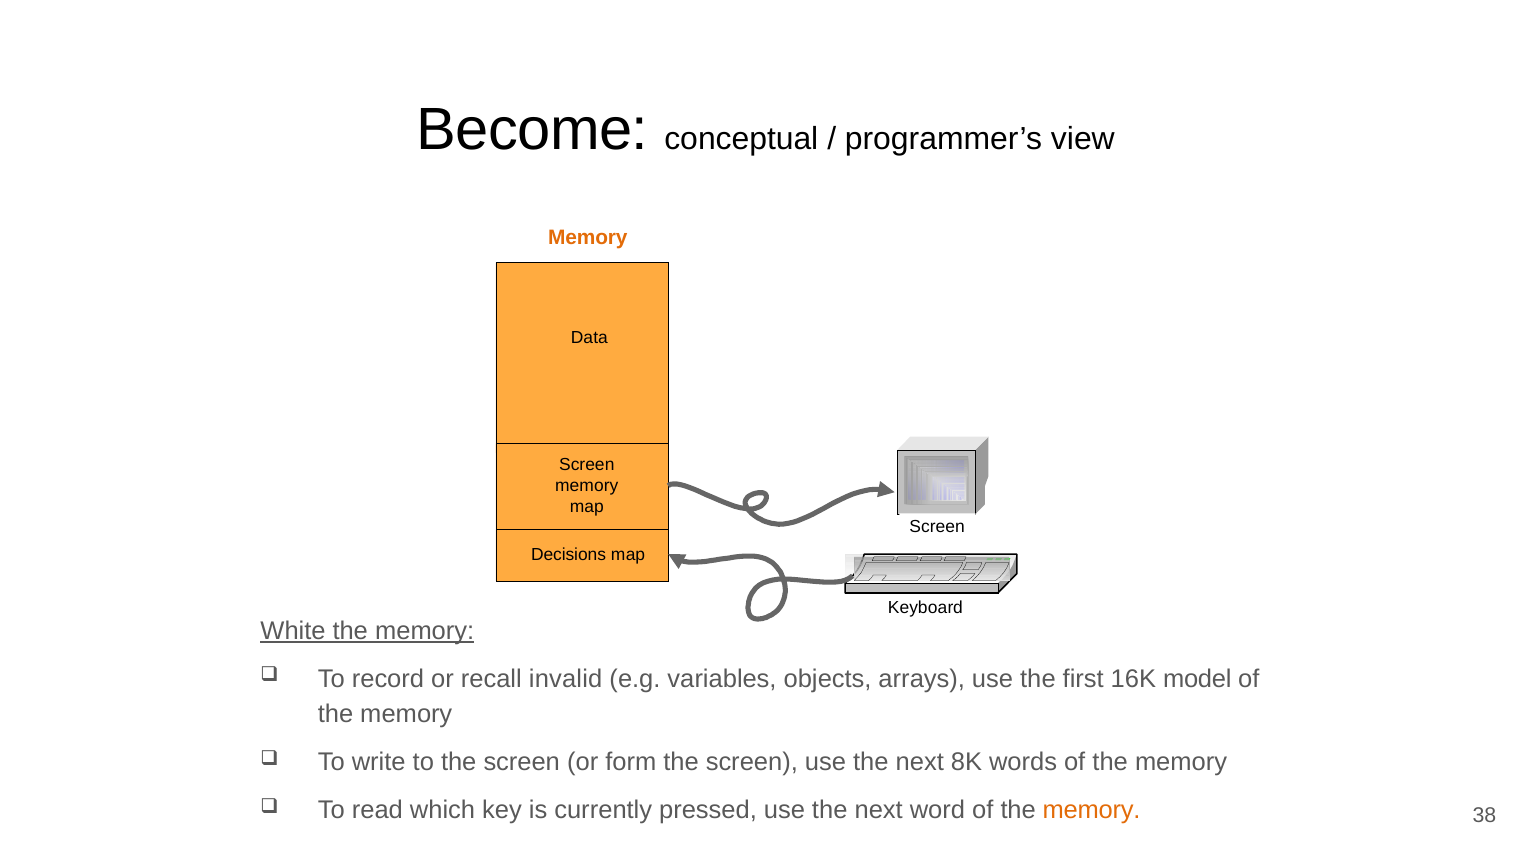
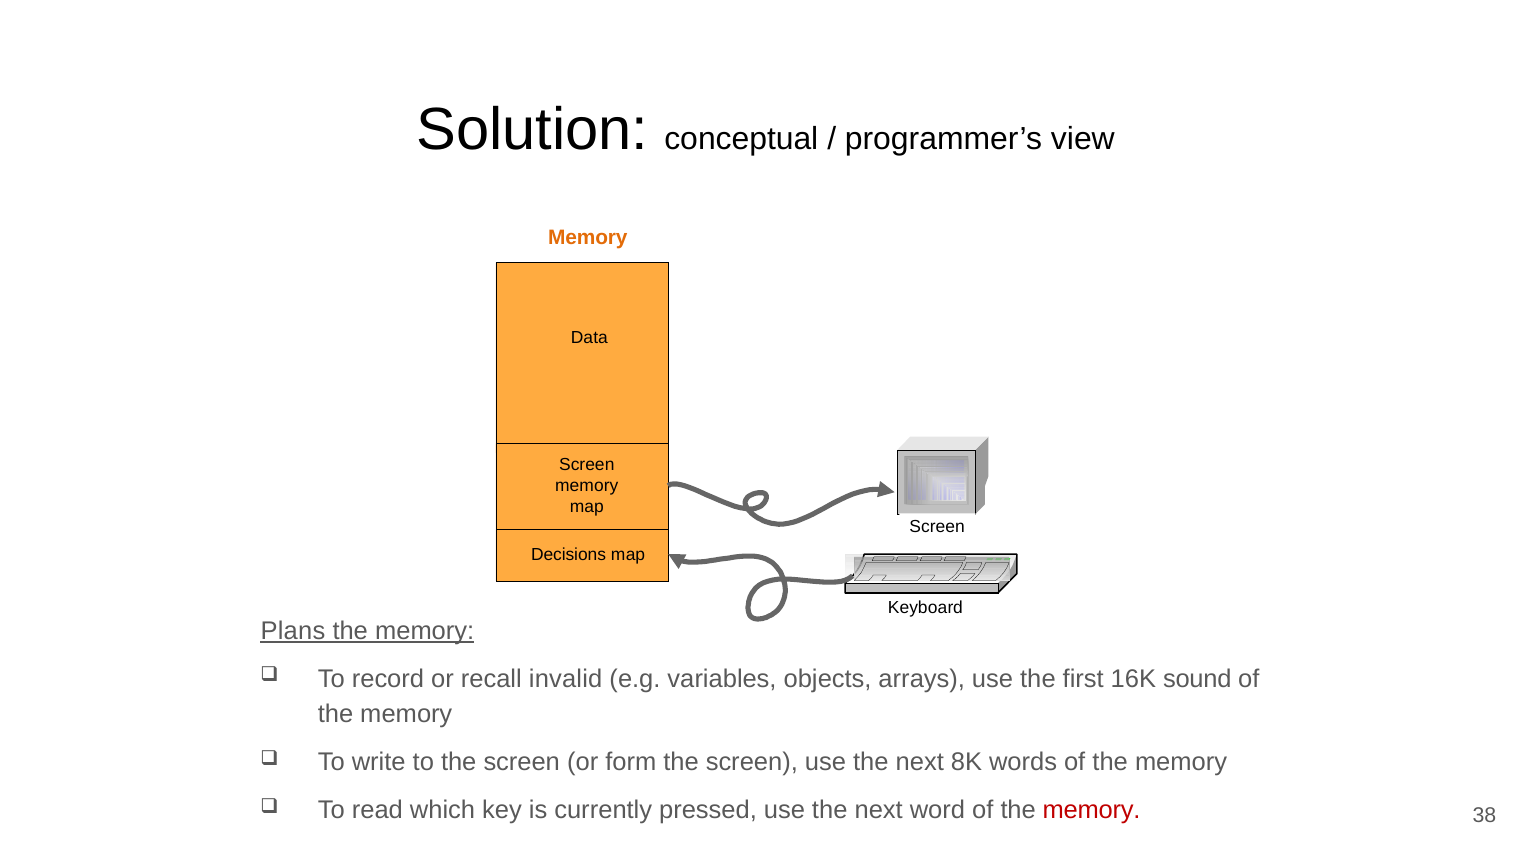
Become: Become -> Solution
White: White -> Plans
model: model -> sound
memory at (1092, 810) colour: orange -> red
